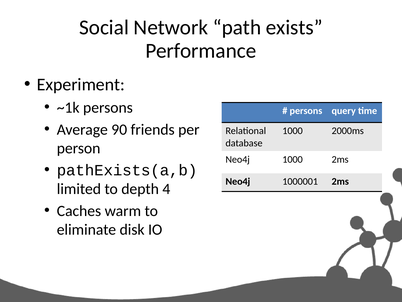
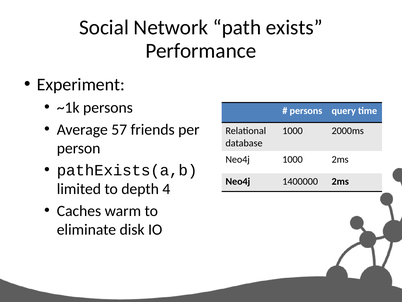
90: 90 -> 57
1000001: 1000001 -> 1400000
